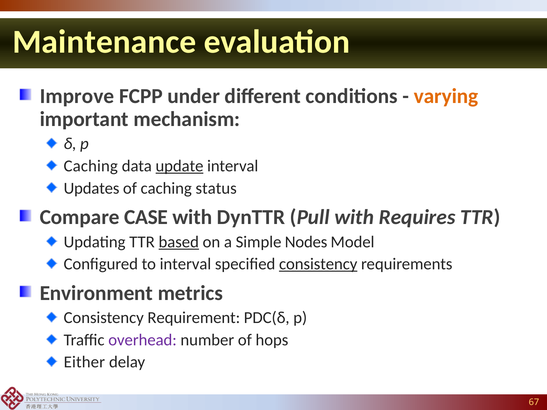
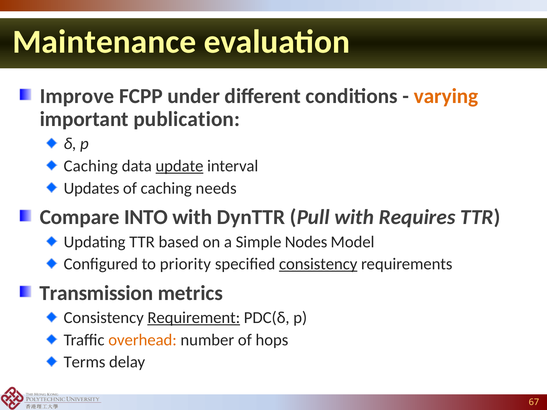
mechanism: mechanism -> publication
status: status -> needs
CASE: CASE -> INTO
based underline: present -> none
to interval: interval -> priority
Environment: Environment -> Transmission
Requirement underline: none -> present
overhead colour: purple -> orange
Either: Either -> Terms
